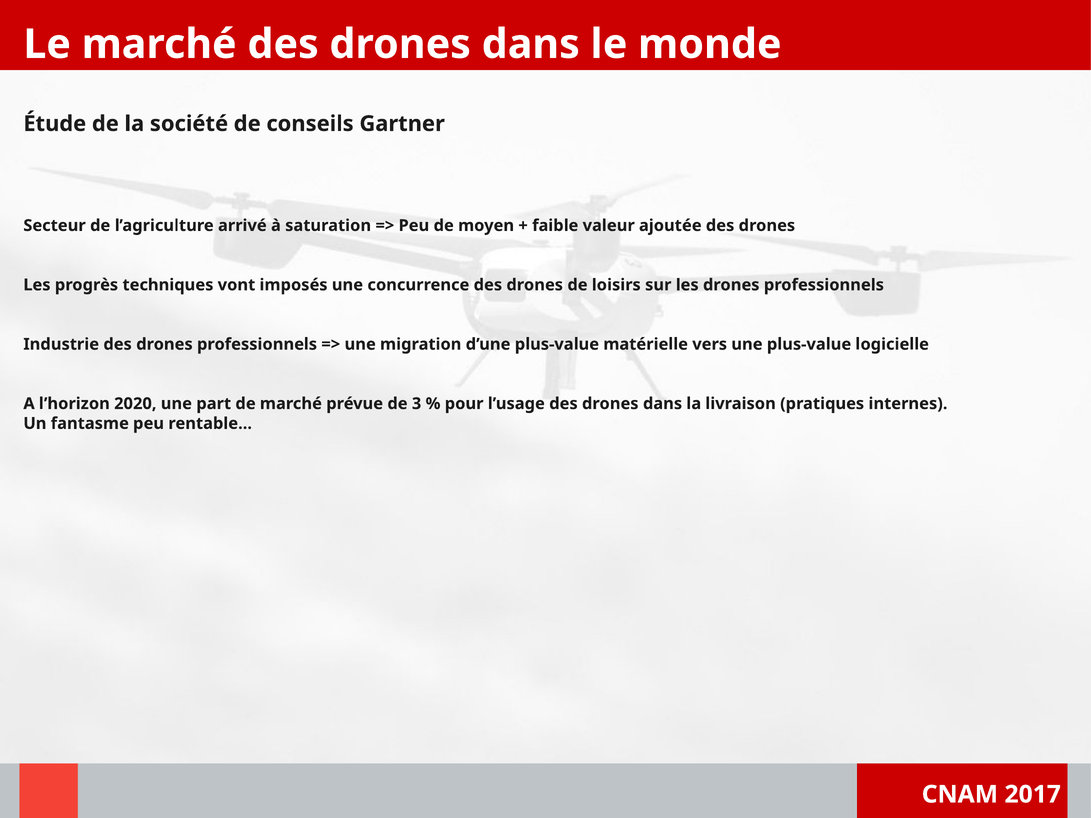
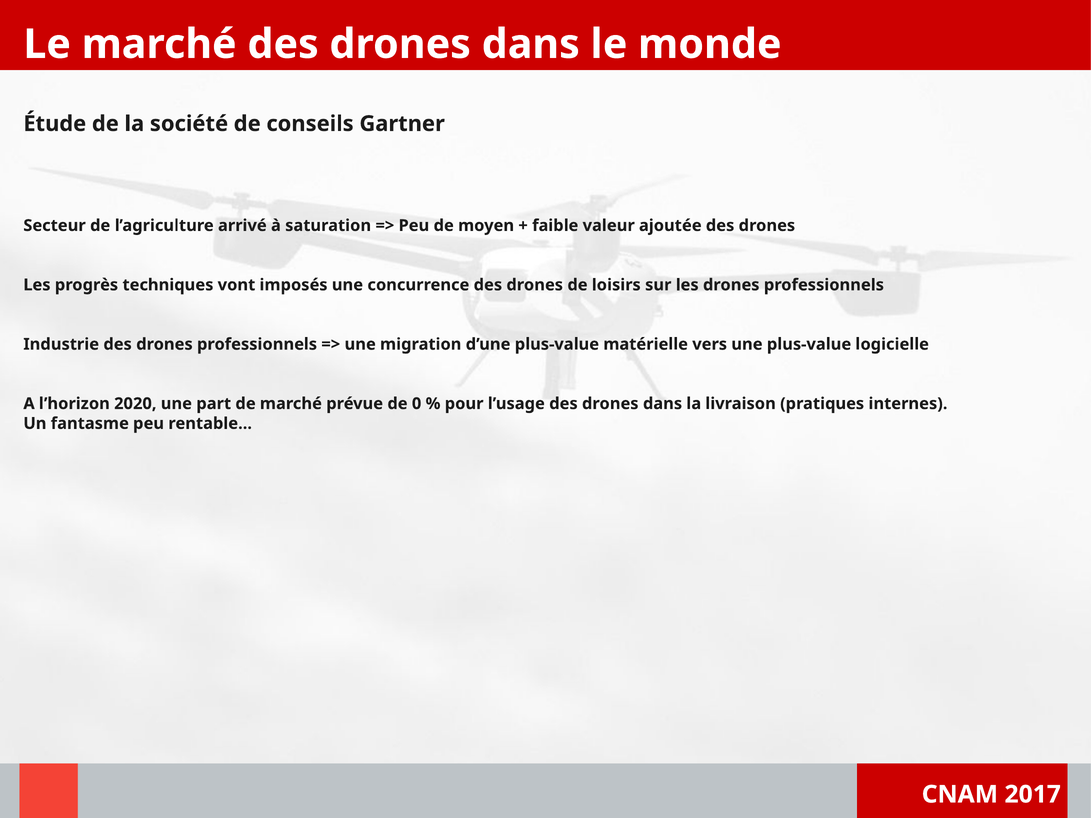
3: 3 -> 0
